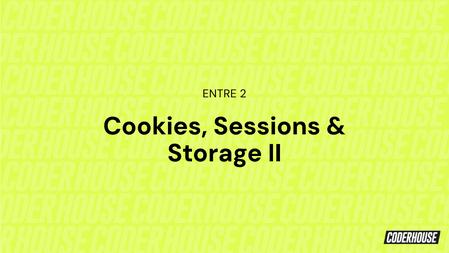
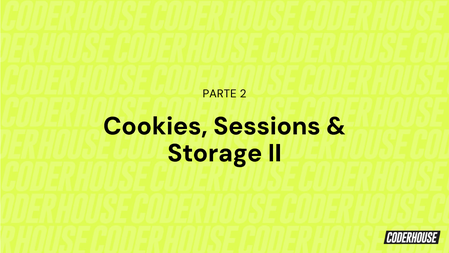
ENTRE: ENTRE -> PARTE
